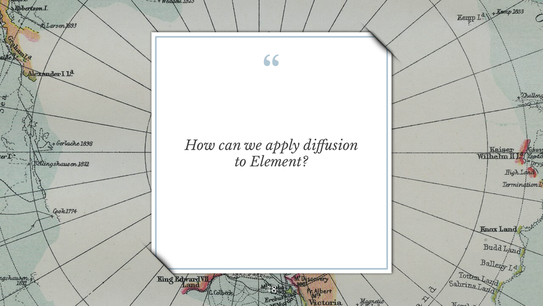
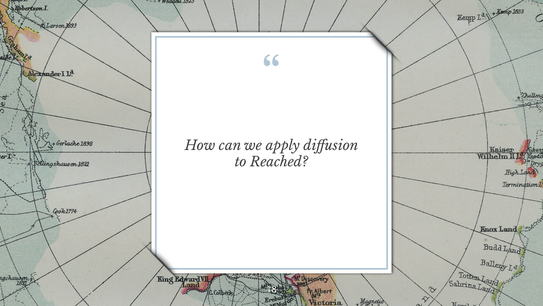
Element: Element -> Reached
